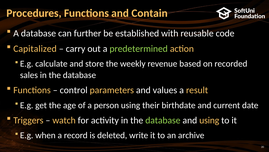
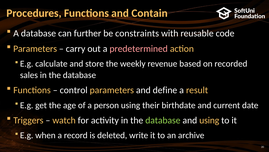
established: established -> constraints
Capitalized at (35, 49): Capitalized -> Parameters
predetermined colour: light green -> pink
values: values -> define
